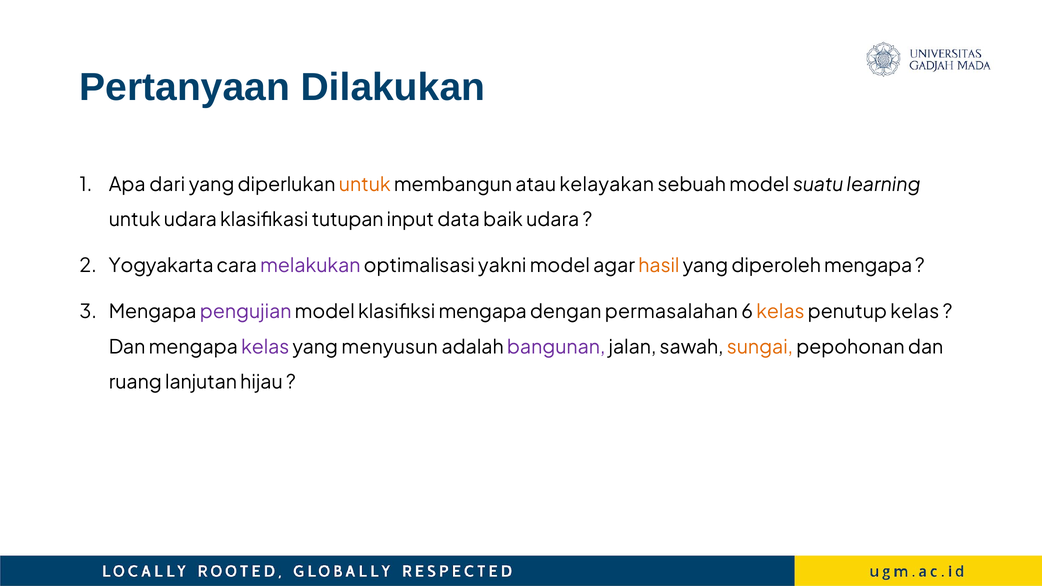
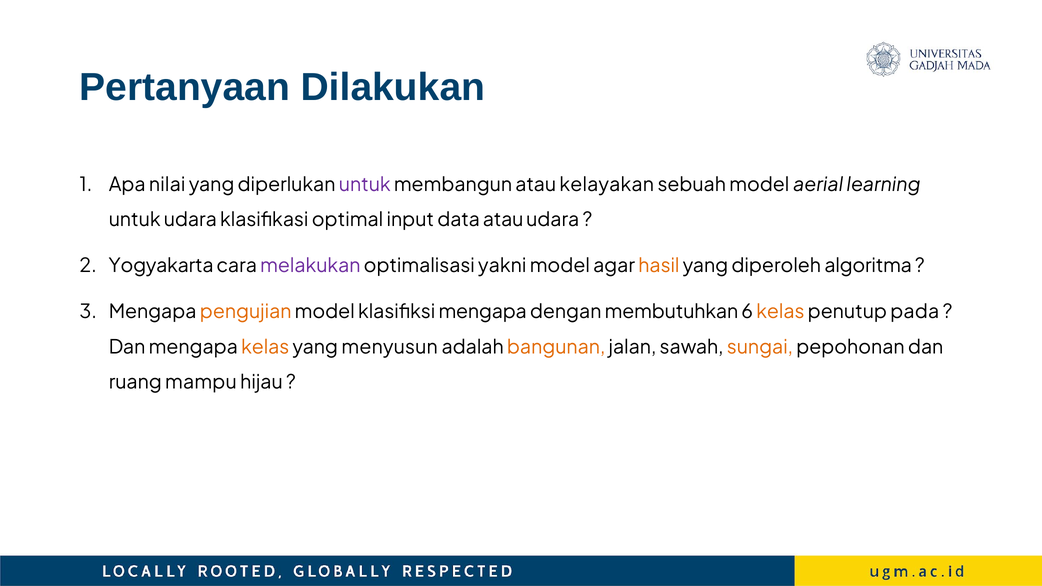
dari: dari -> nilai
untuk at (365, 185) colour: orange -> purple
suatu: suatu -> aerial
tutupan: tutupan -> optimal
data baik: baik -> atau
diperoleh mengapa: mengapa -> algoritma
pengujian colour: purple -> orange
permasalahan: permasalahan -> membutuhkan
penutup kelas: kelas -> pada
kelas at (265, 347) colour: purple -> orange
bangunan colour: purple -> orange
lanjutan: lanjutan -> mampu
